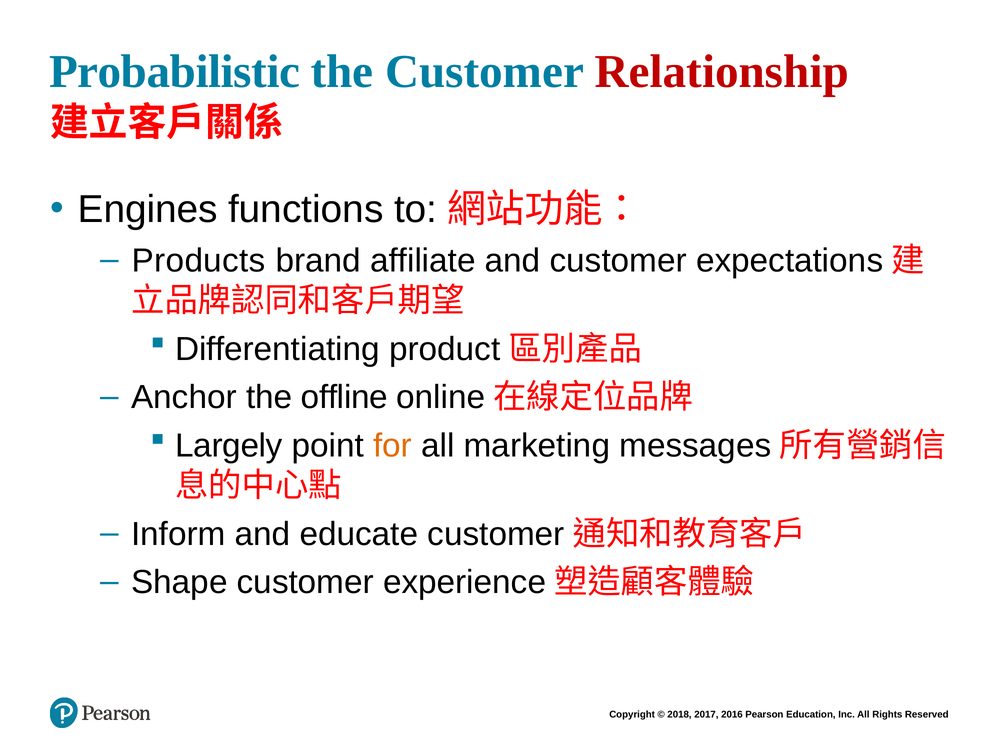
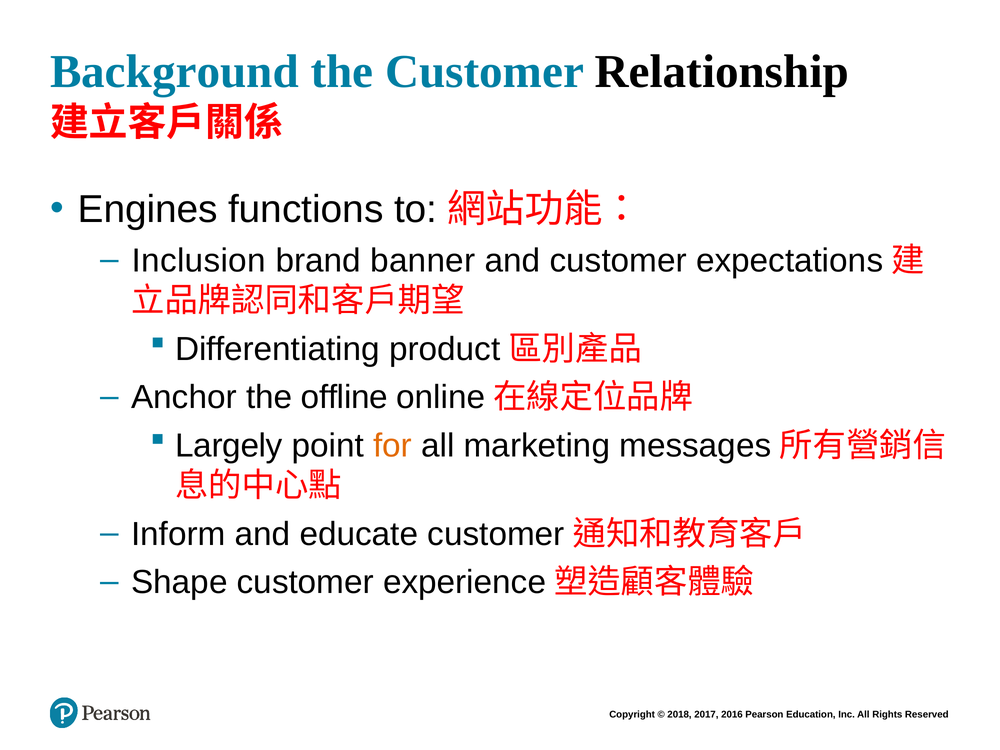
Probabilistic: Probabilistic -> Background
Relationship colour: red -> black
Products: Products -> Inclusion
affiliate: affiliate -> banner
